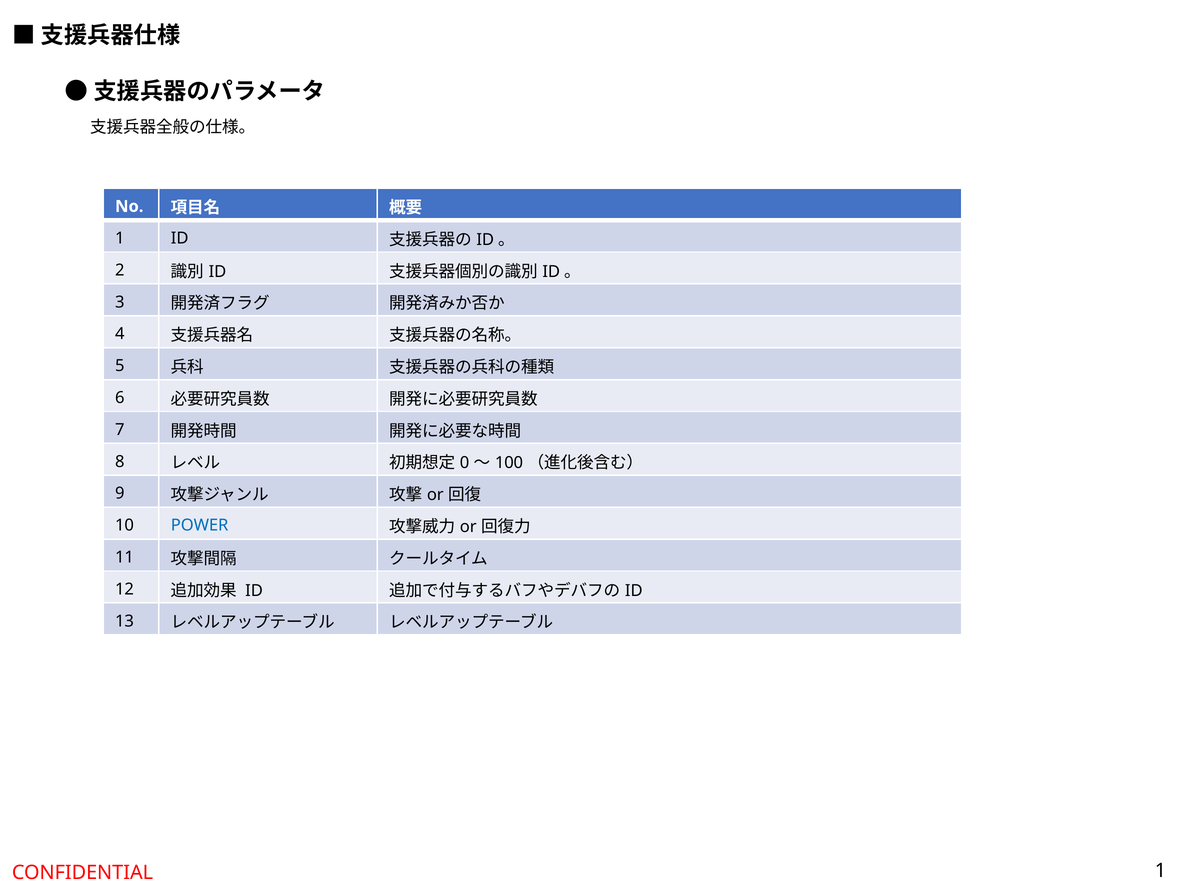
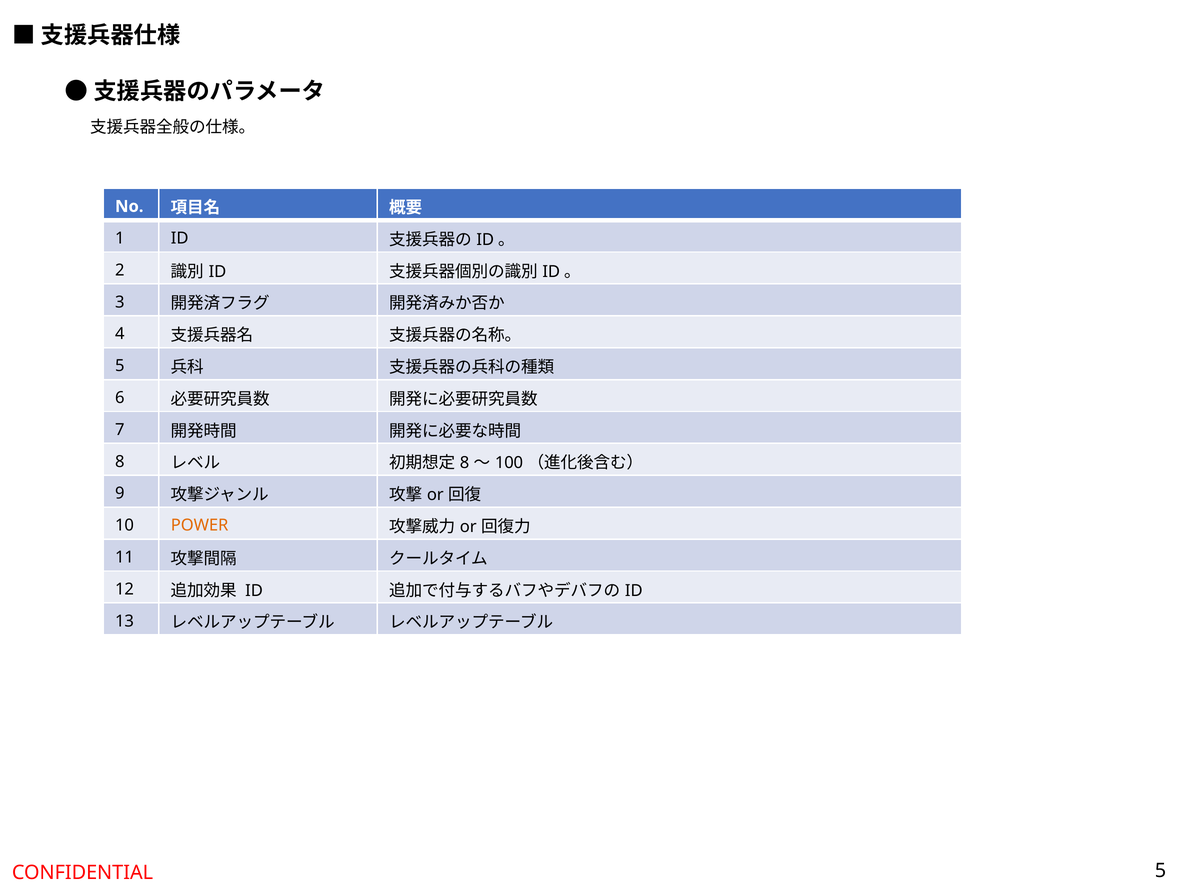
0 at (465, 463): 0 -> 8
POWER colour: blue -> orange
CONFIDENTIAL 1: 1 -> 5
